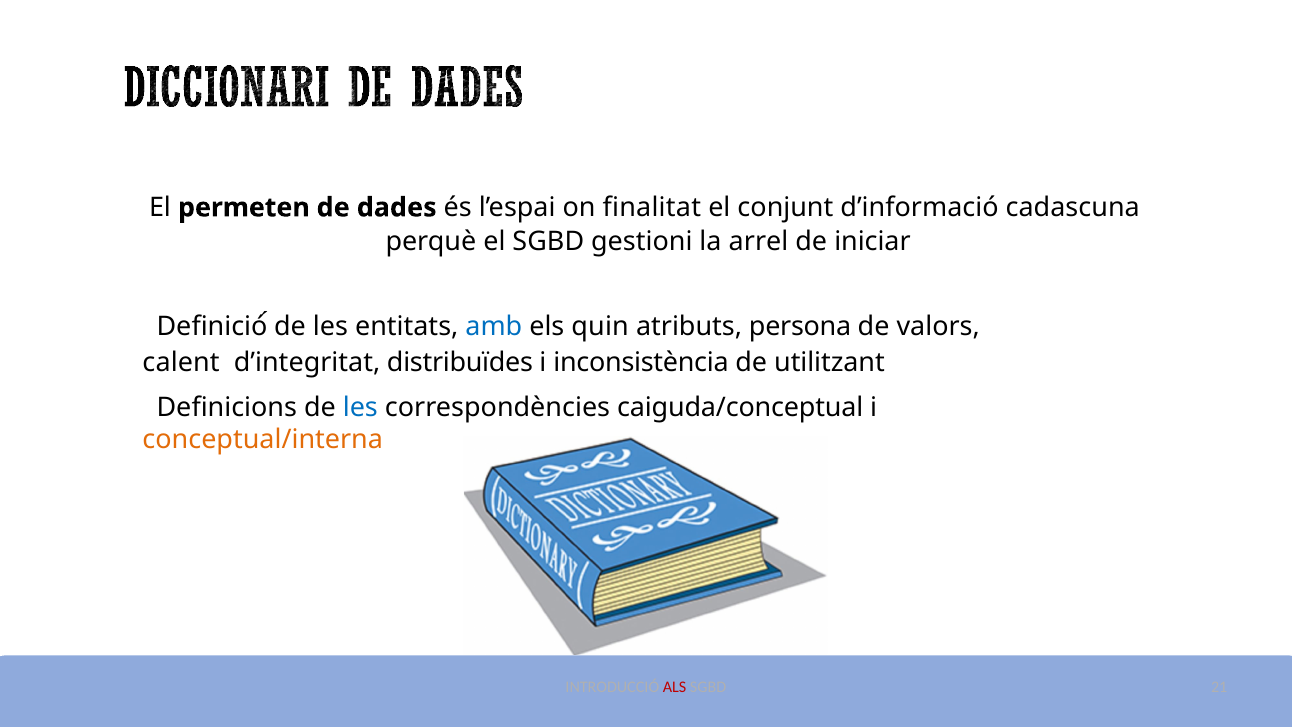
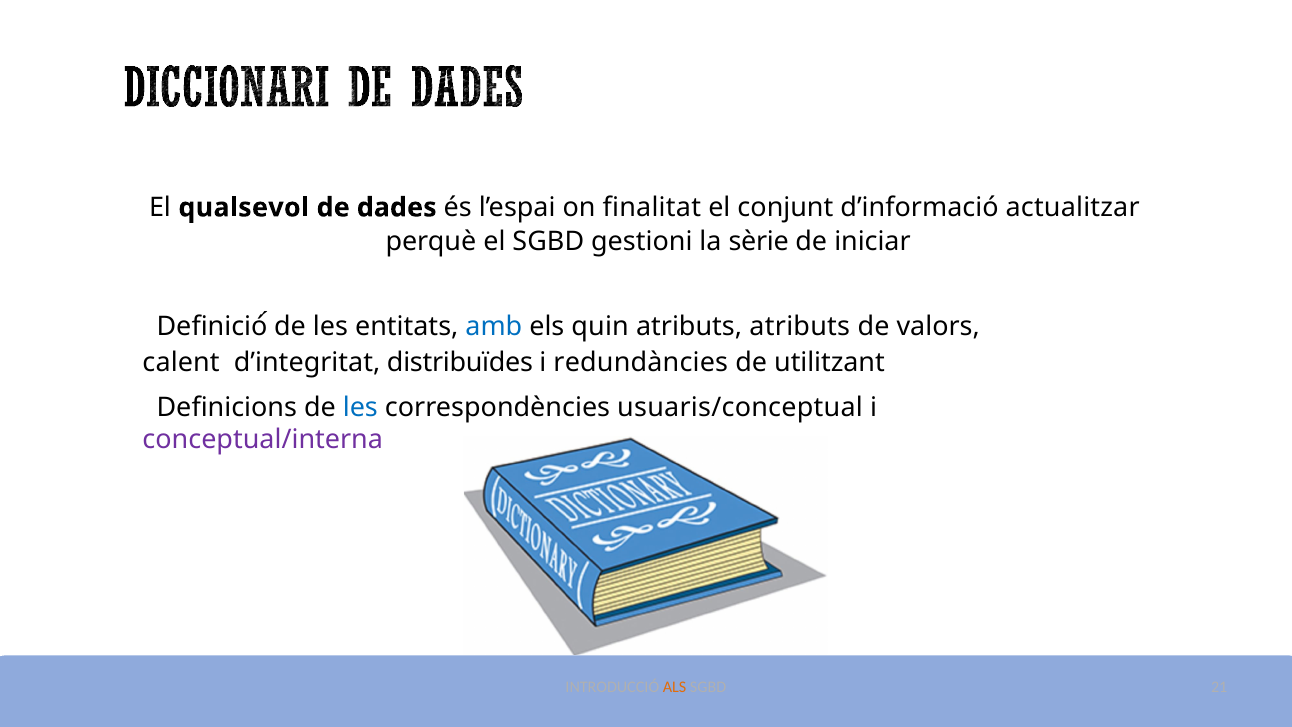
permeten: permeten -> qualsevol
cadascuna: cadascuna -> actualitzar
arrel: arrel -> sèrie
atributs persona: persona -> atributs
inconsistència: inconsistència -> redundàncies
caiguda/conceptual: caiguda/conceptual -> usuaris/conceptual
conceptual/interna colour: orange -> purple
ALS colour: red -> orange
